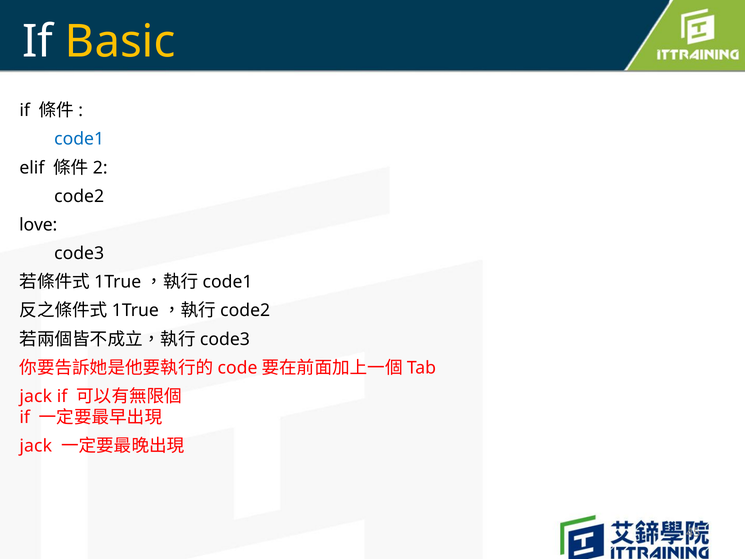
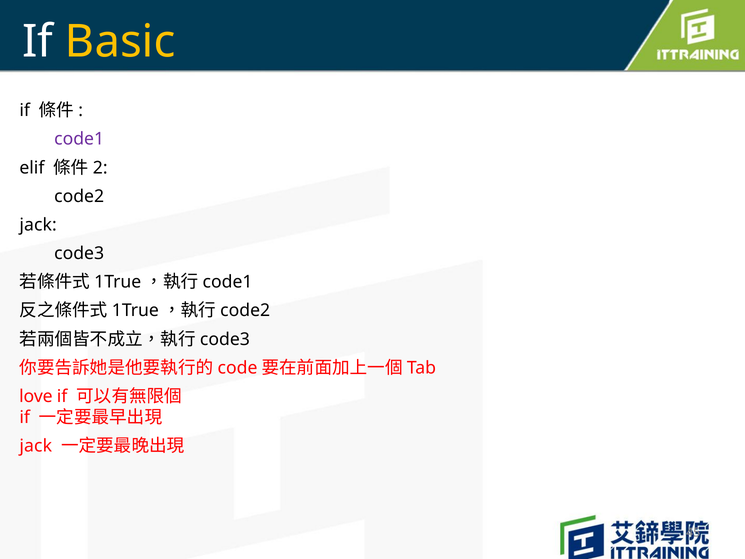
code1 colour: blue -> purple
love at (38, 225): love -> jack
jack at (36, 396): jack -> love
